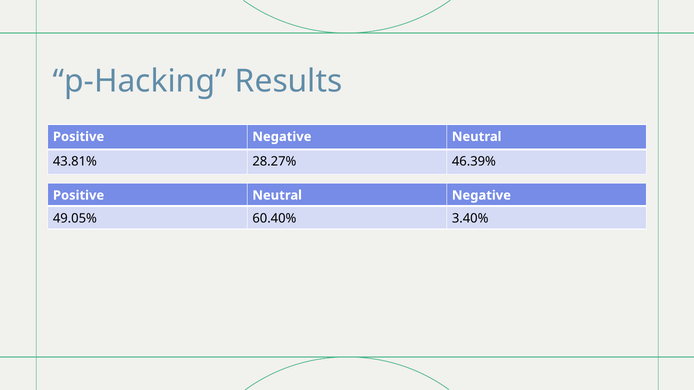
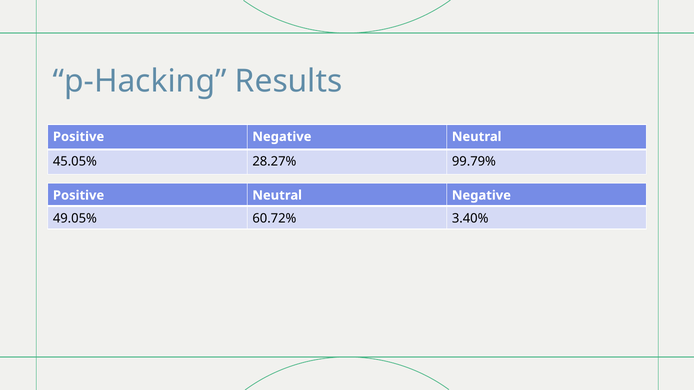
43.81%: 43.81% -> 45.05%
46.39%: 46.39% -> 99.79%
60.40%: 60.40% -> 60.72%
